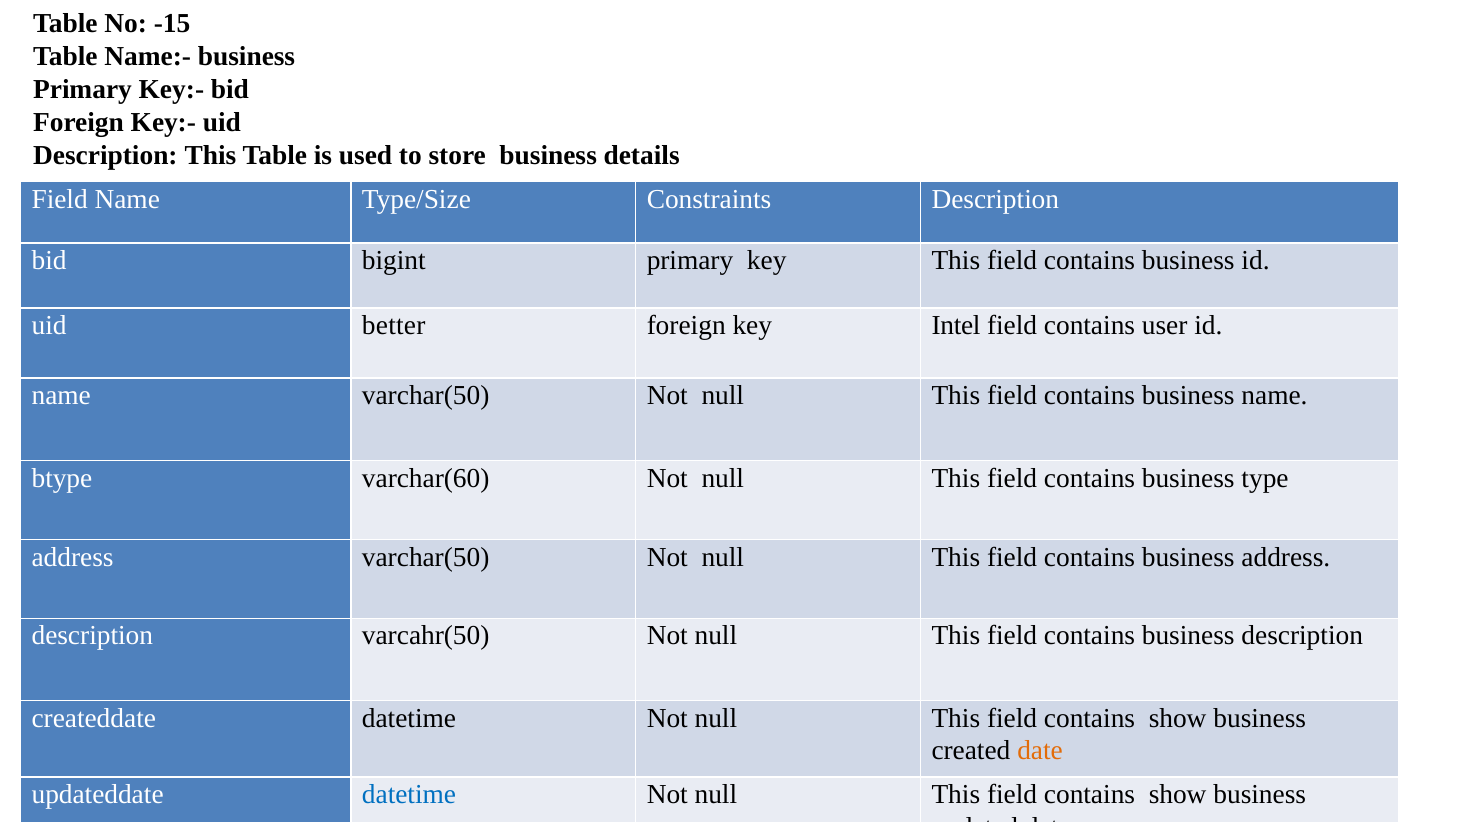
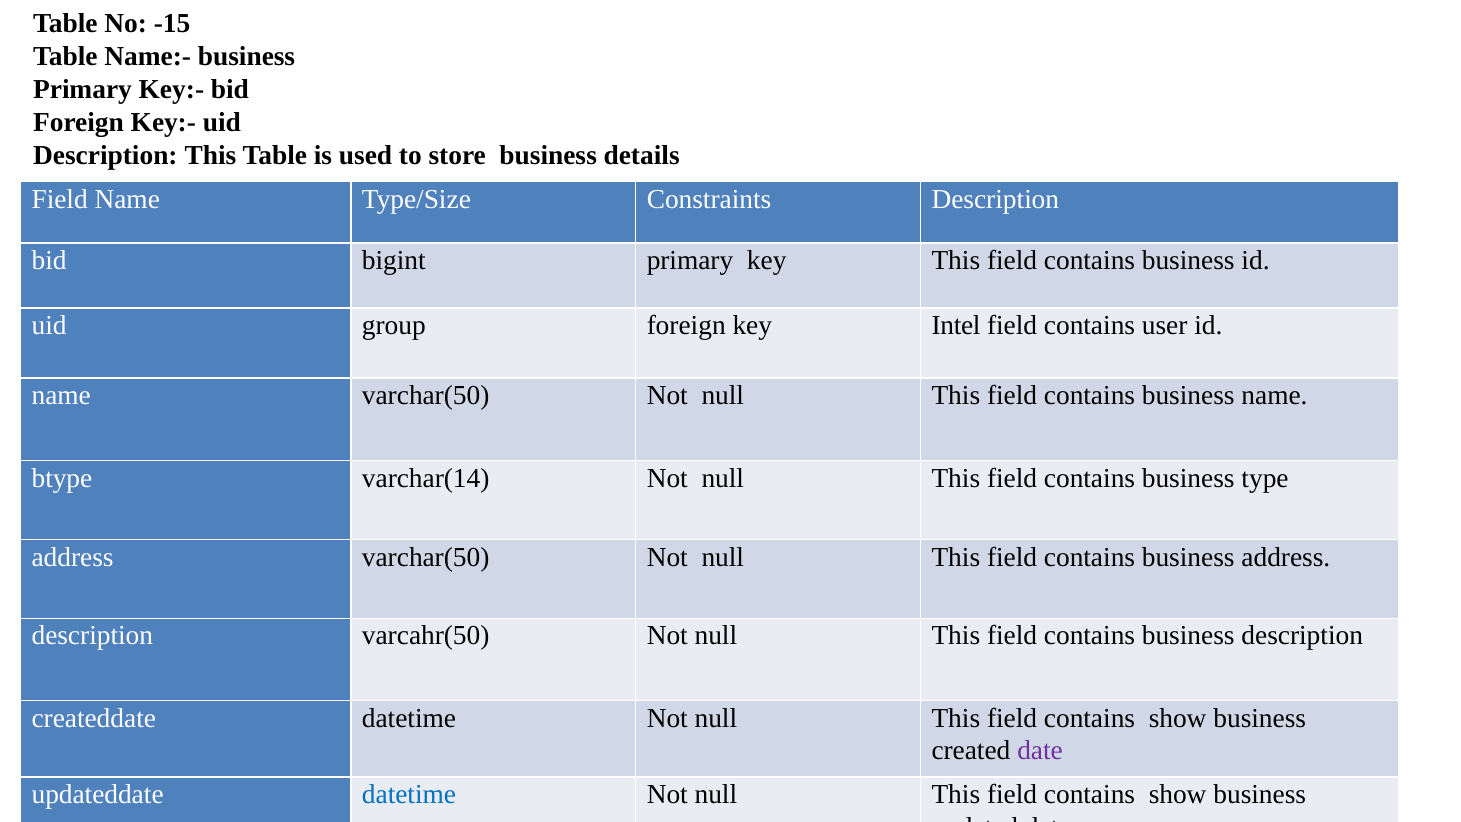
better: better -> group
varchar(60: varchar(60 -> varchar(14
date at (1040, 751) colour: orange -> purple
